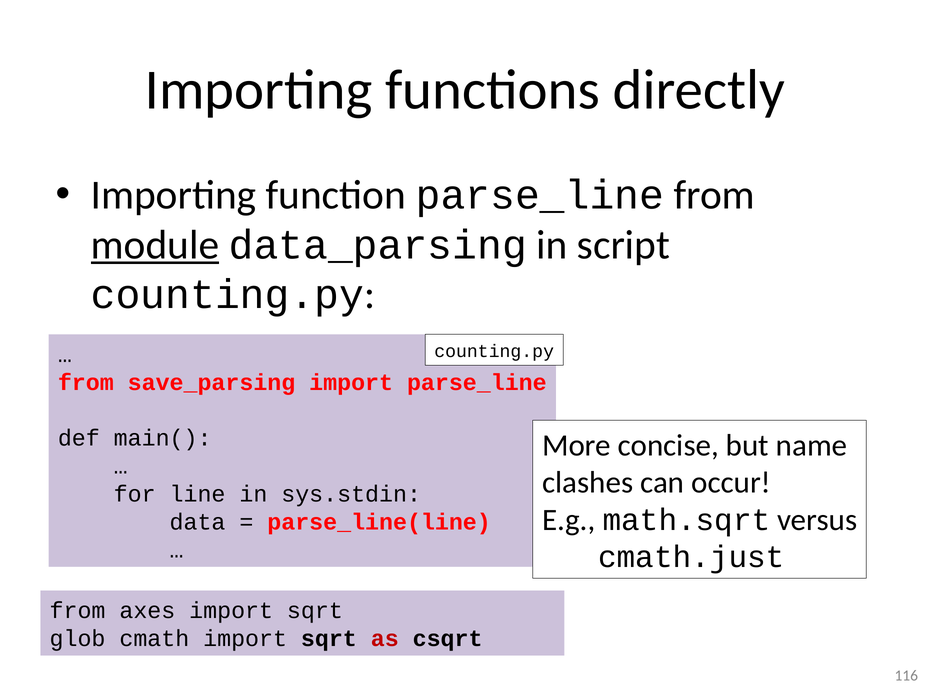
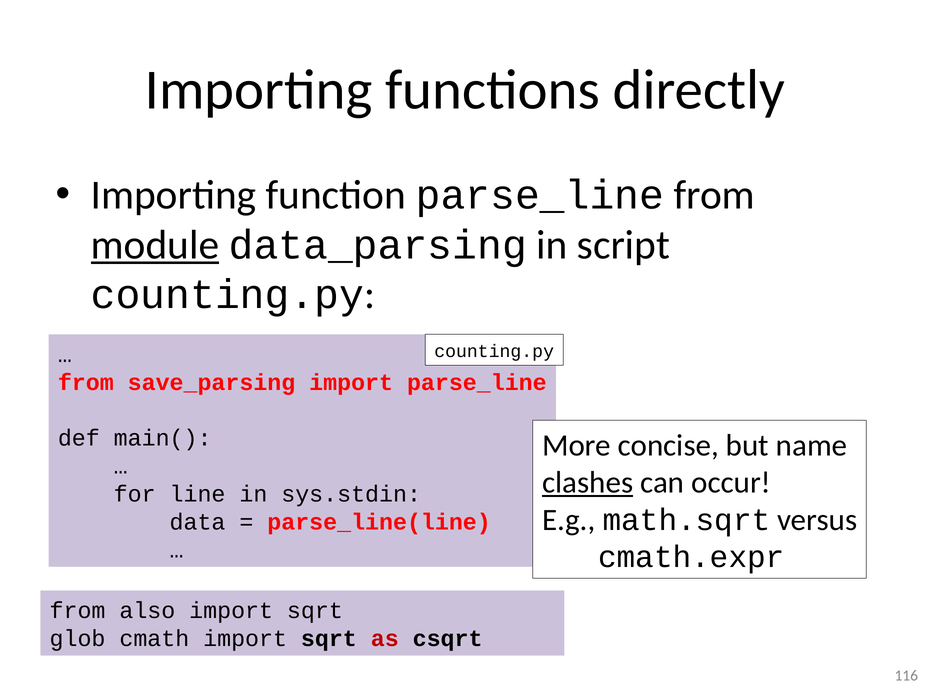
clashes underline: none -> present
cmath.just: cmath.just -> cmath.expr
axes: axes -> also
